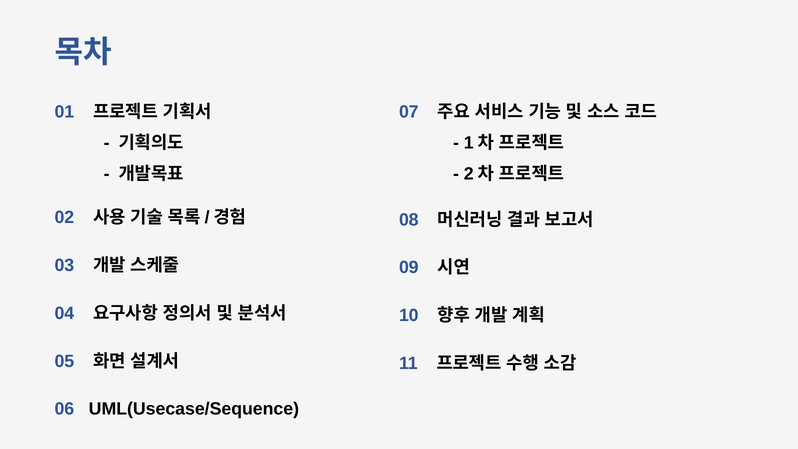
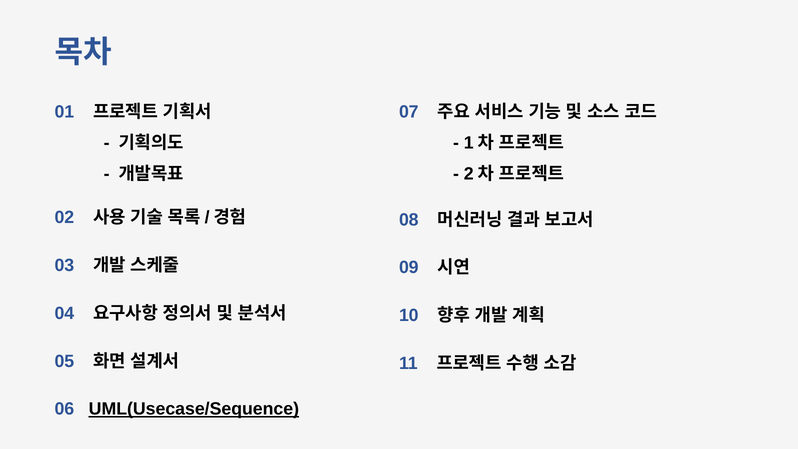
UML(Usecase/Sequence underline: none -> present
